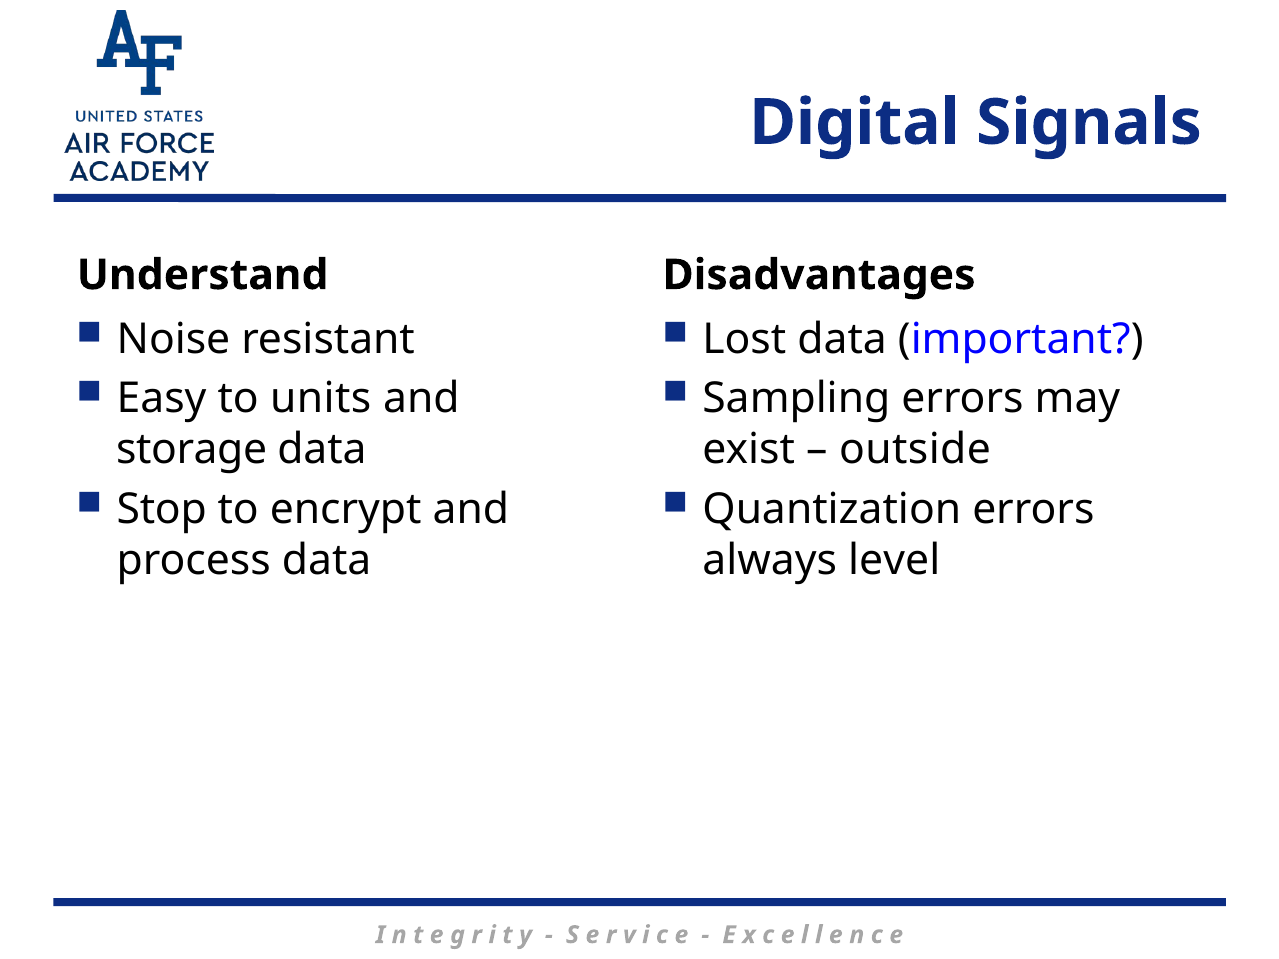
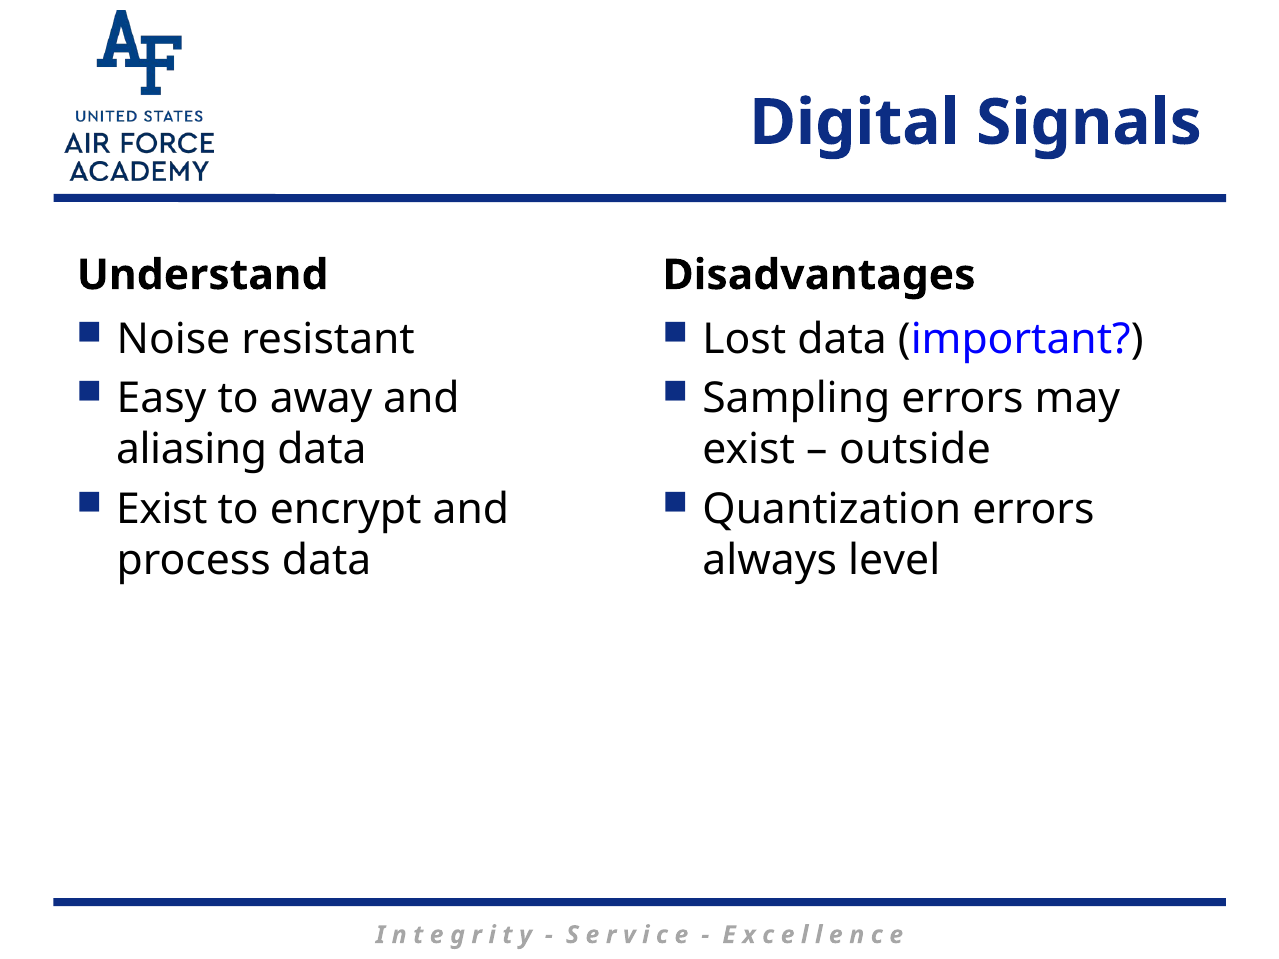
units: units -> away
storage: storage -> aliasing
Stop at (162, 510): Stop -> Exist
